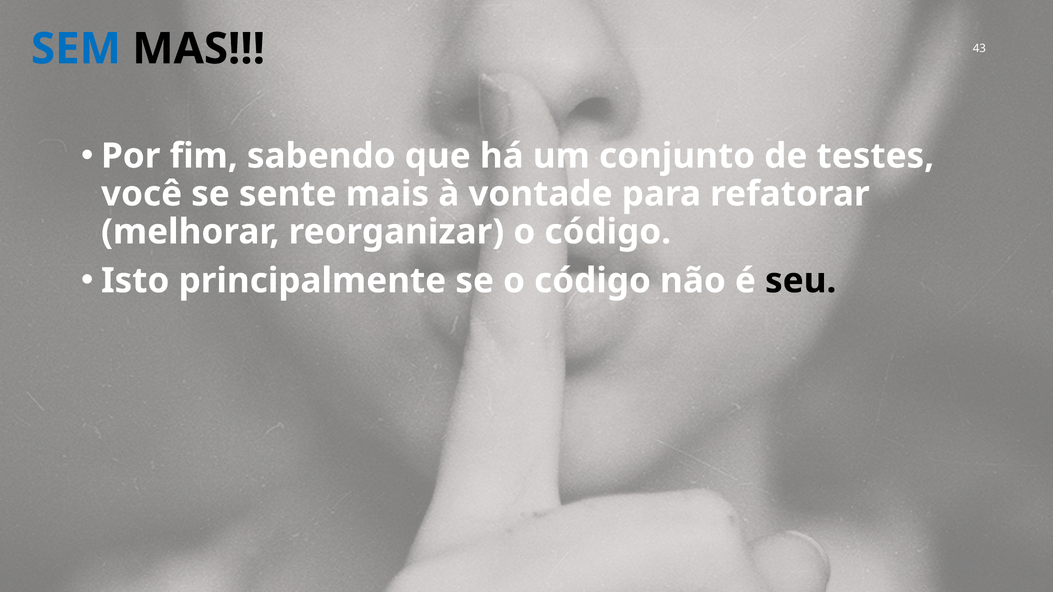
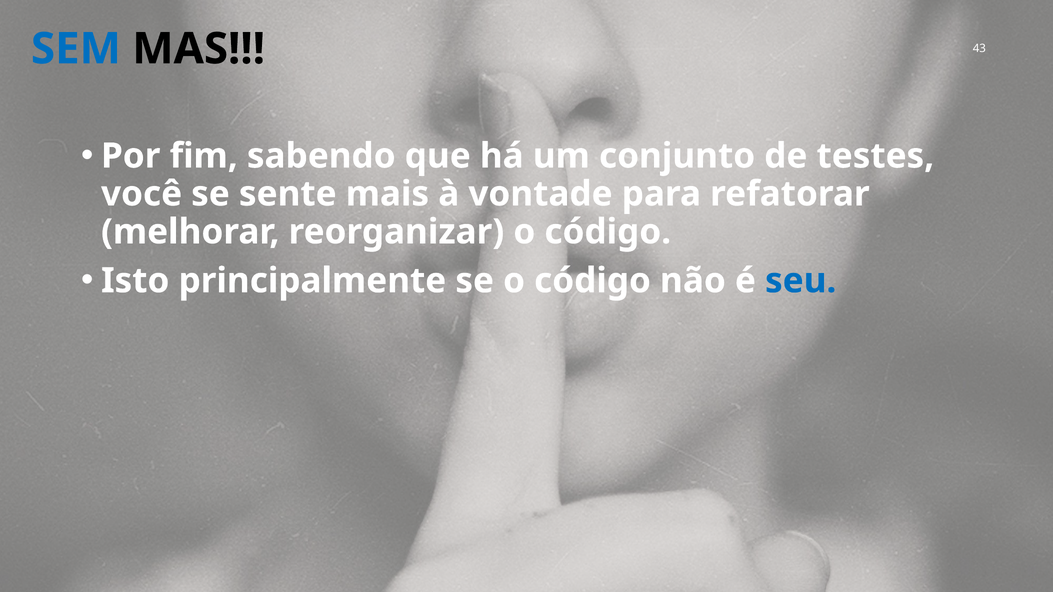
seu colour: black -> blue
